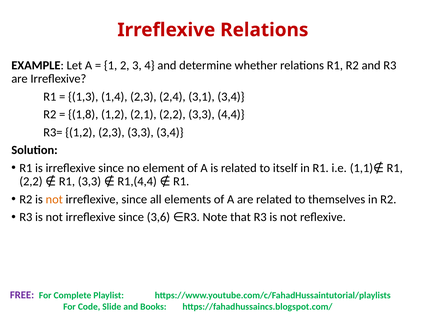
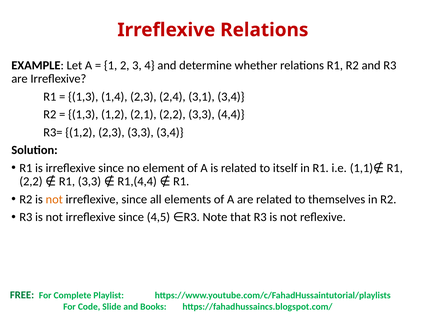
1,8 at (83, 115): 1,8 -> 1,3
3,6: 3,6 -> 4,5
FREE colour: purple -> green
